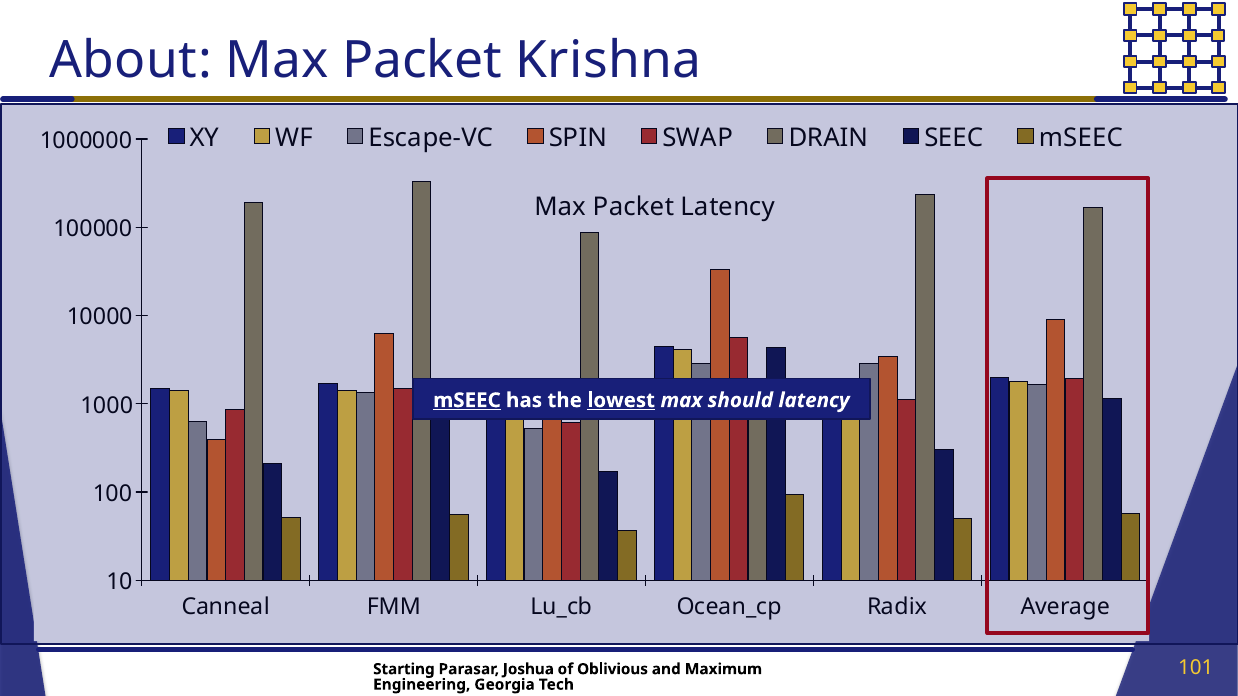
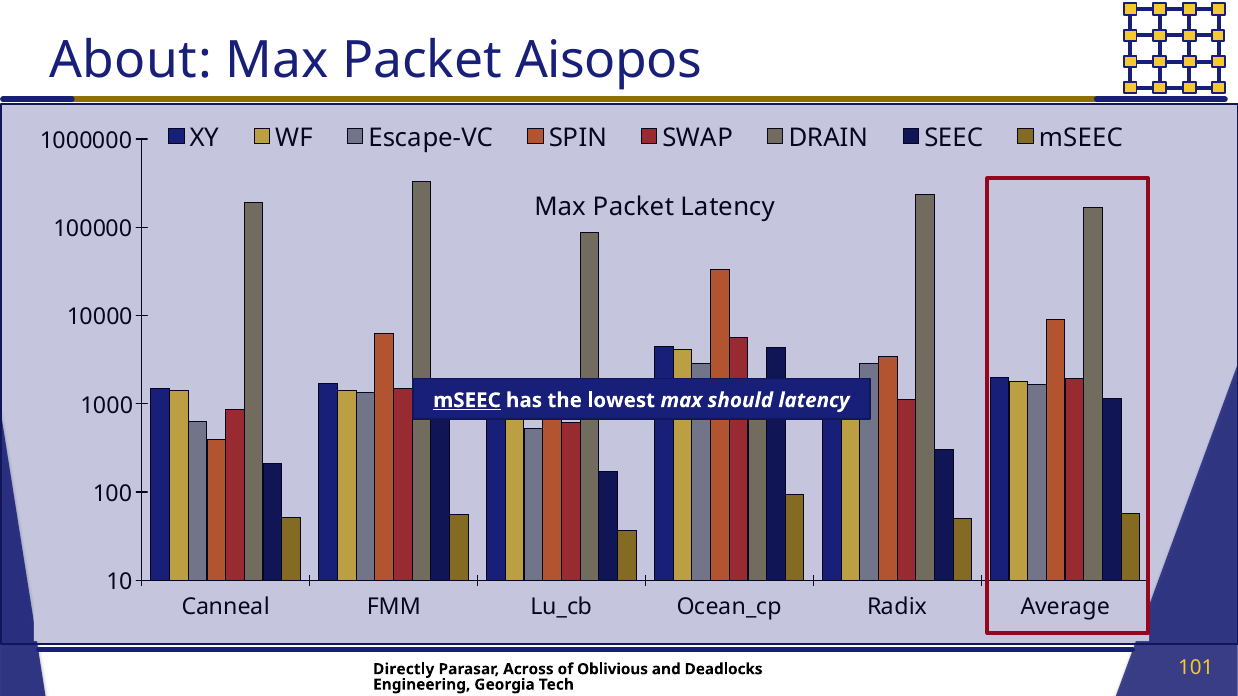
Krishna: Krishna -> Aisopos
lowest underline: present -> none
Starting: Starting -> Directly
Joshua: Joshua -> Across
Maximum: Maximum -> Deadlocks
